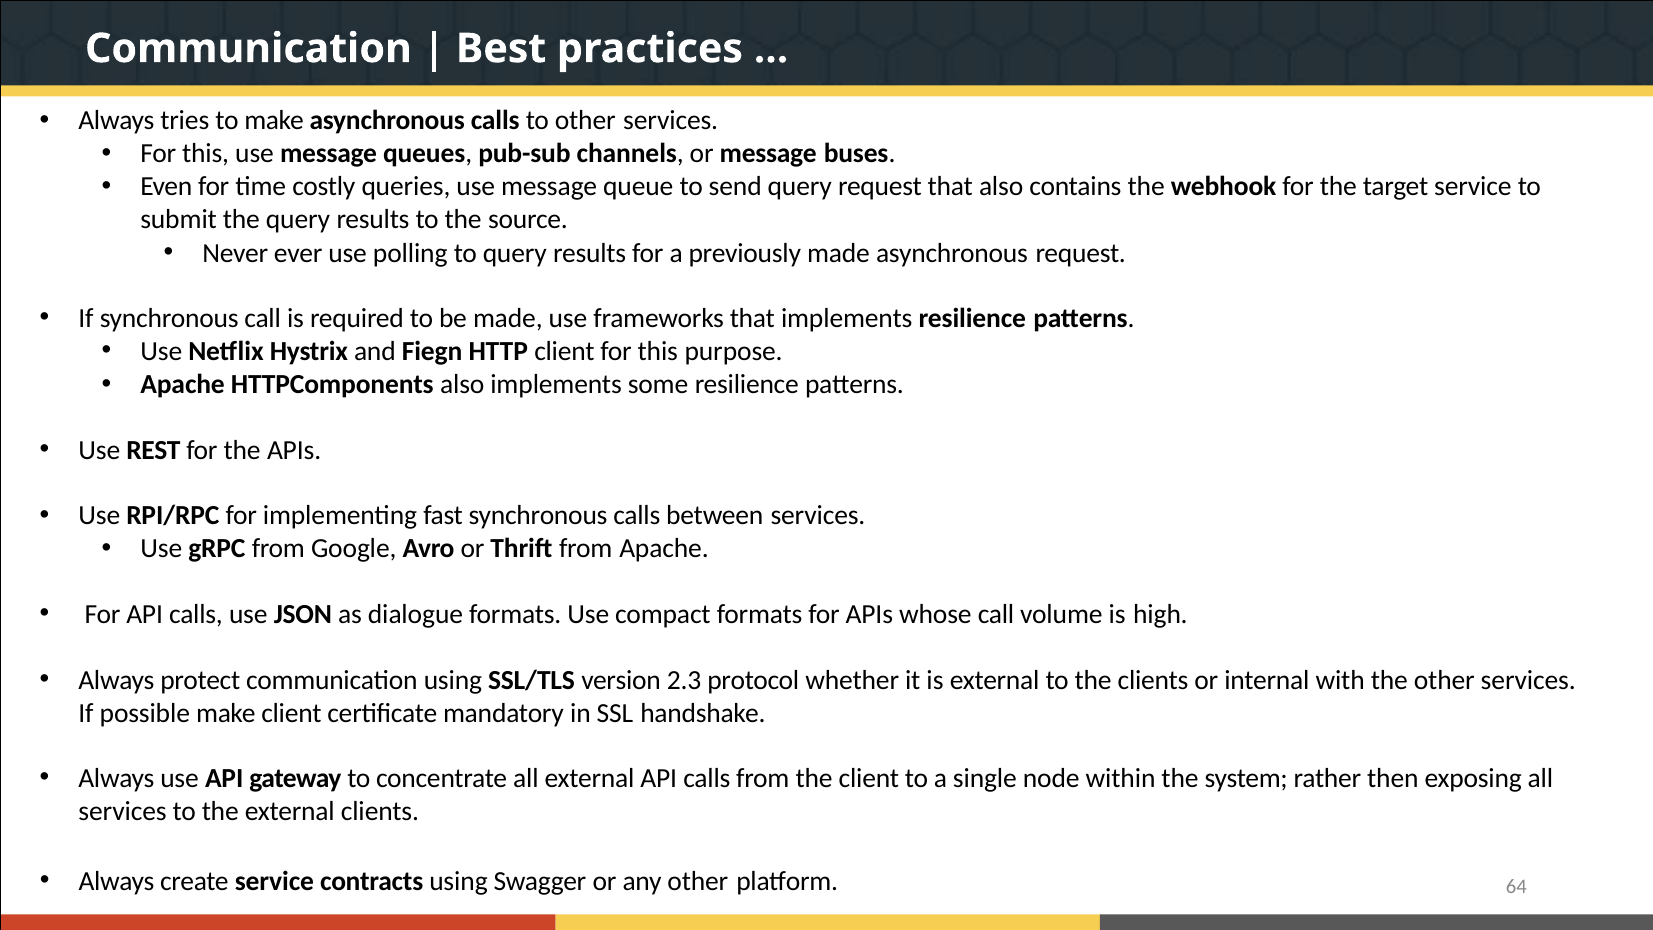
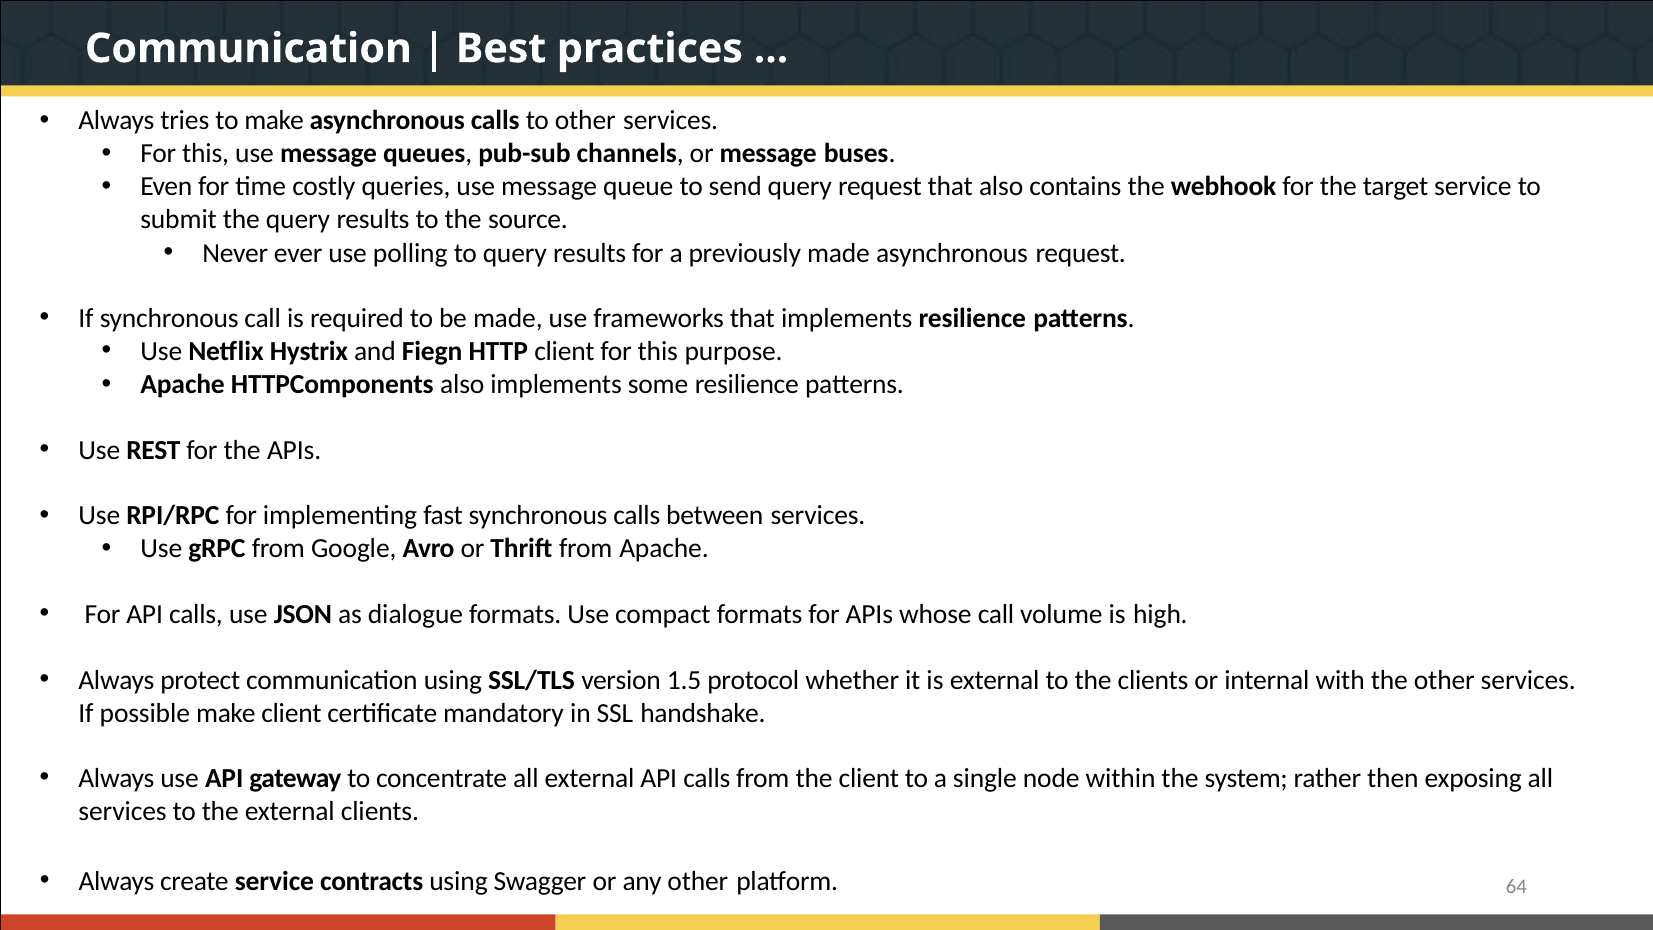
2.3: 2.3 -> 1.5
